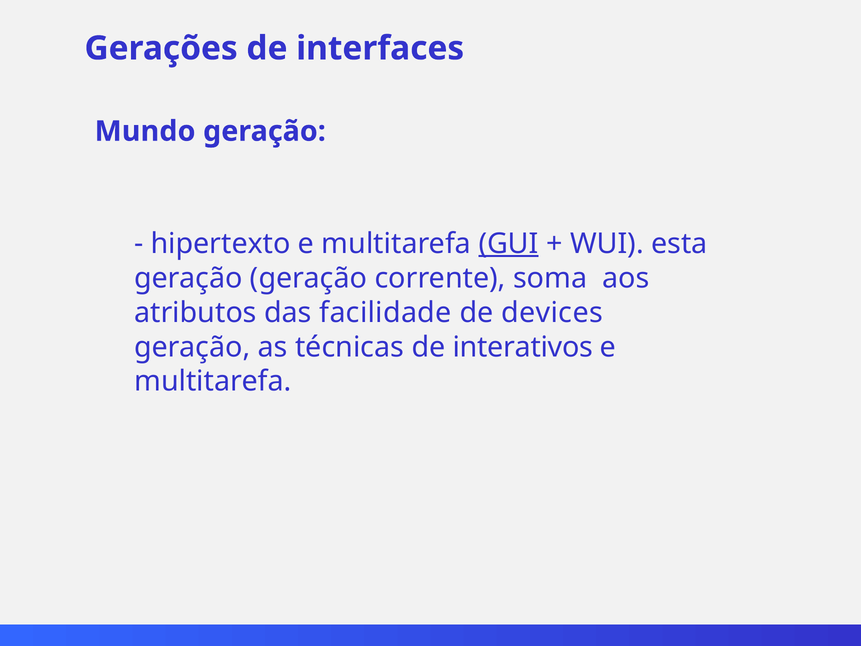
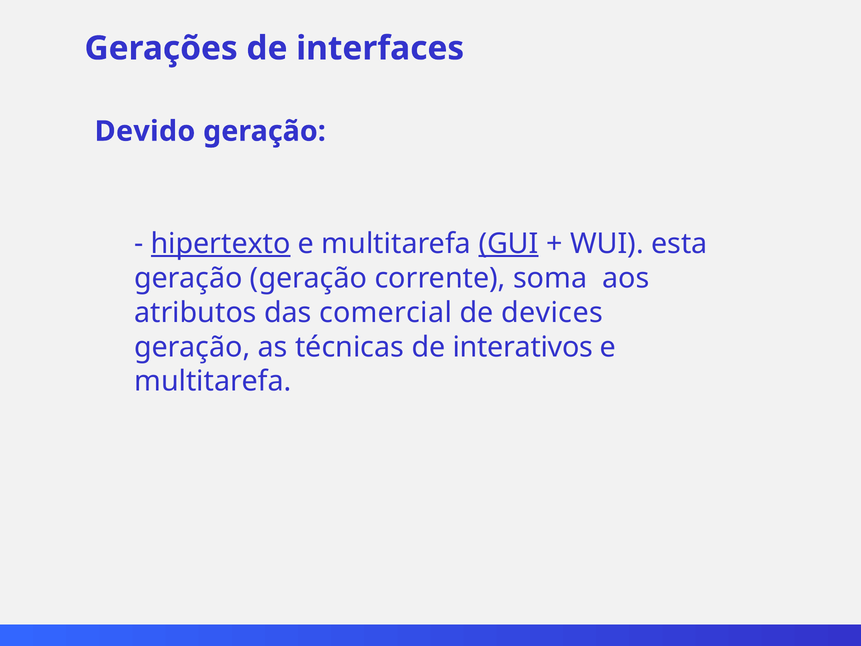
Mundo: Mundo -> Devido
hipertexto underline: none -> present
facilidade: facilidade -> comercial
